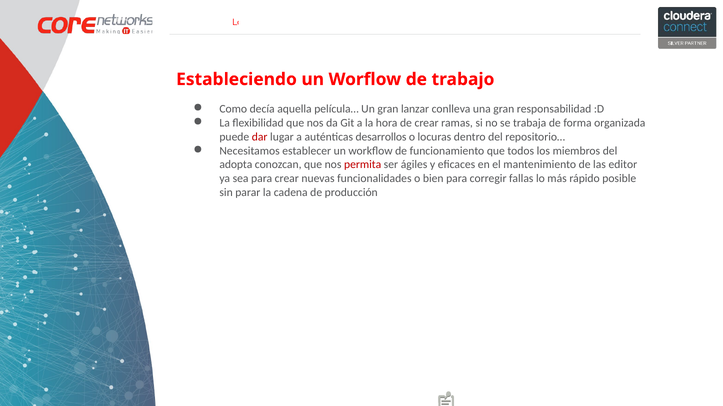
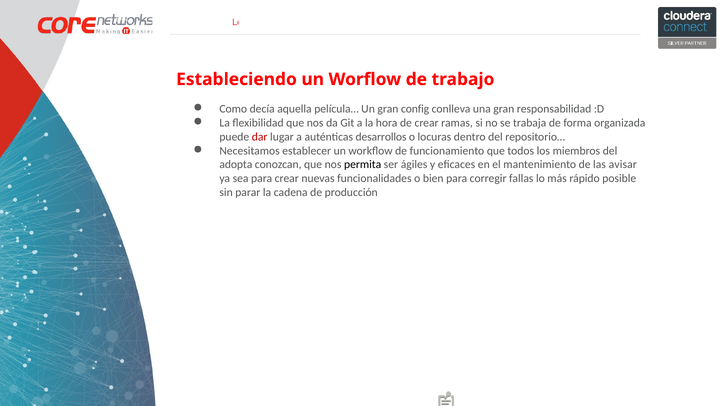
lanzar: lanzar -> config
permita colour: red -> black
editor: editor -> avisar
